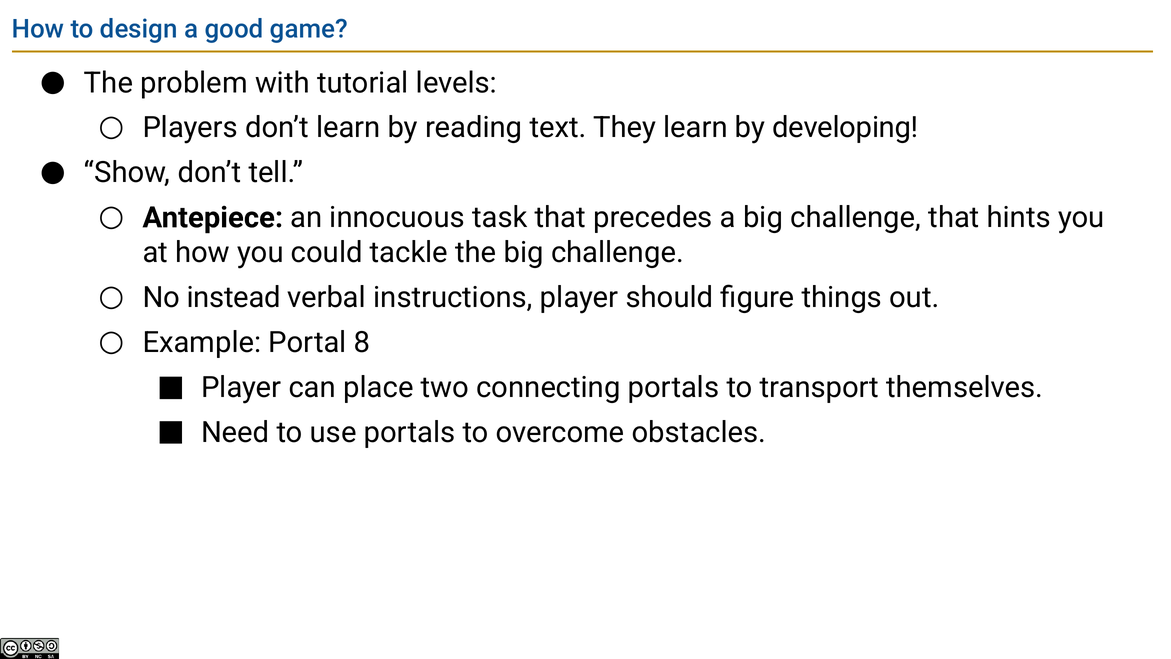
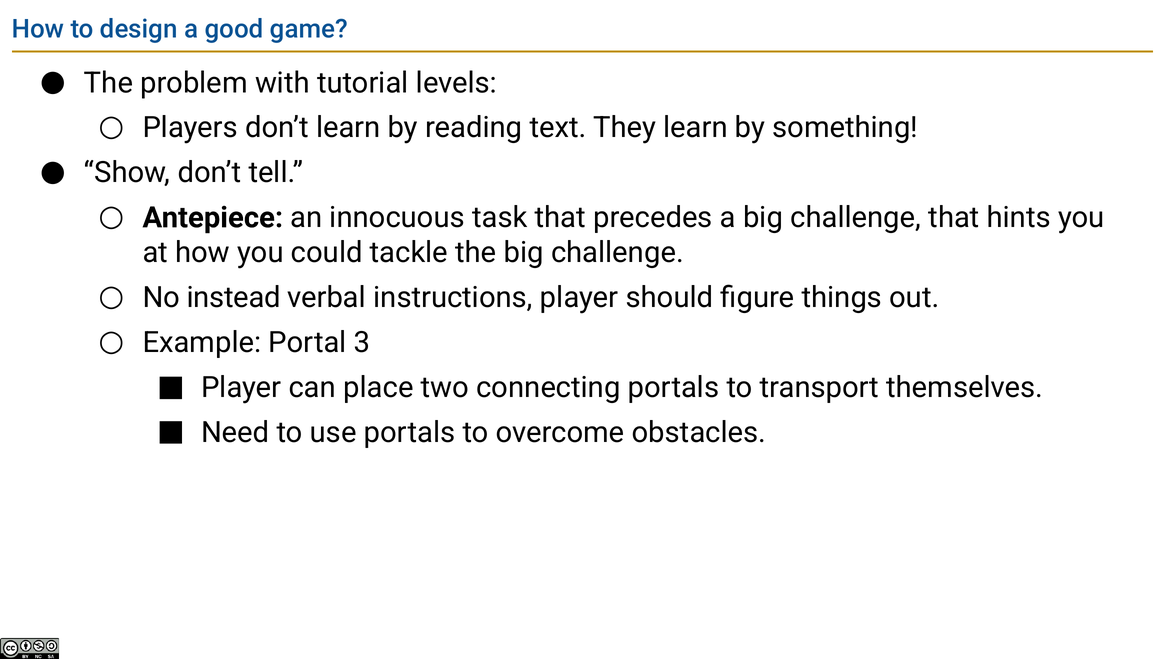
developing: developing -> something
8: 8 -> 3
